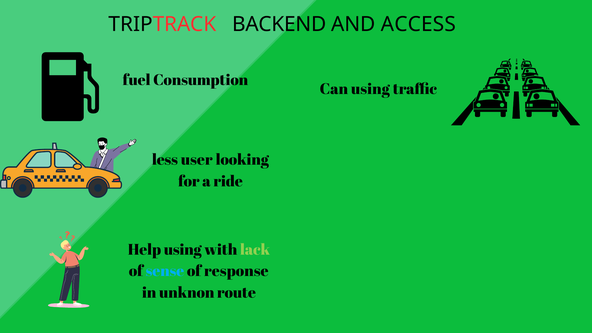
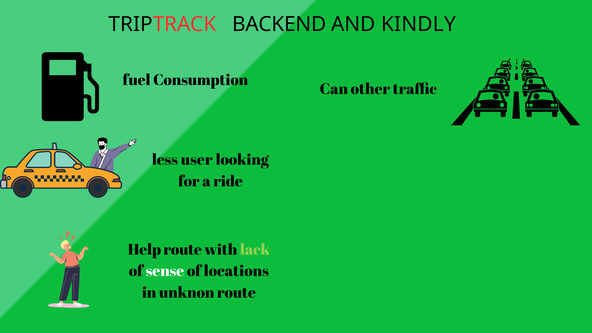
ACCESS: ACCESS -> KINDLY
Can using: using -> other
Help using: using -> route
sense colour: light blue -> white
response: response -> locations
